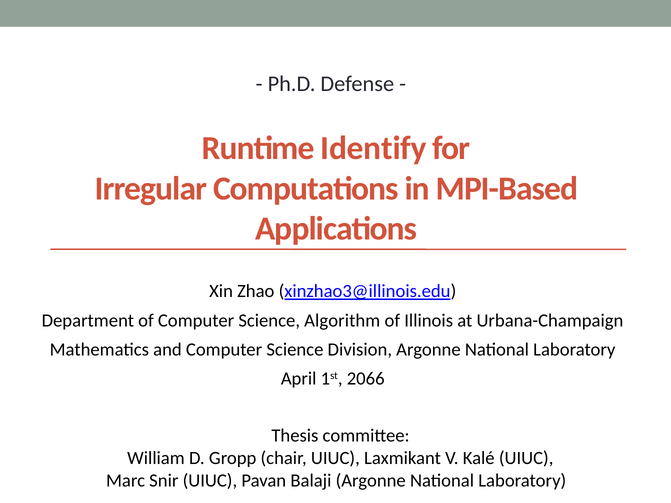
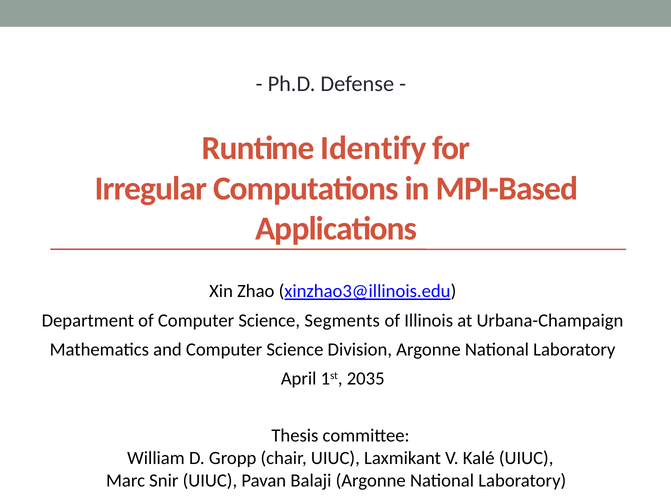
Algorithm: Algorithm -> Segments
2066: 2066 -> 2035
